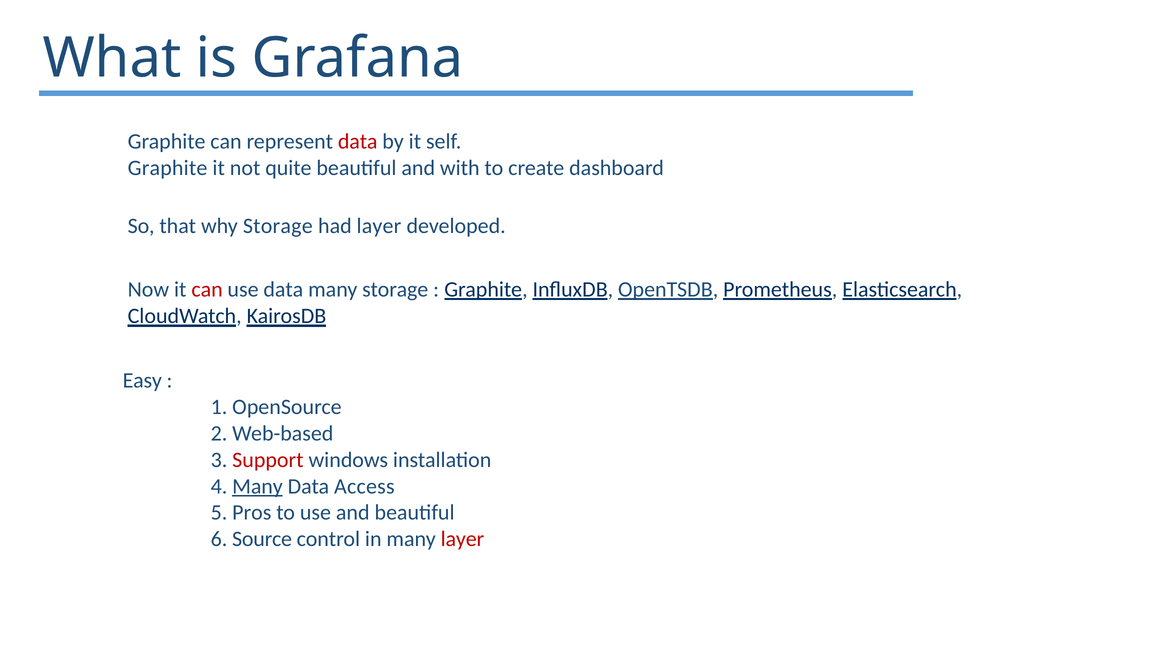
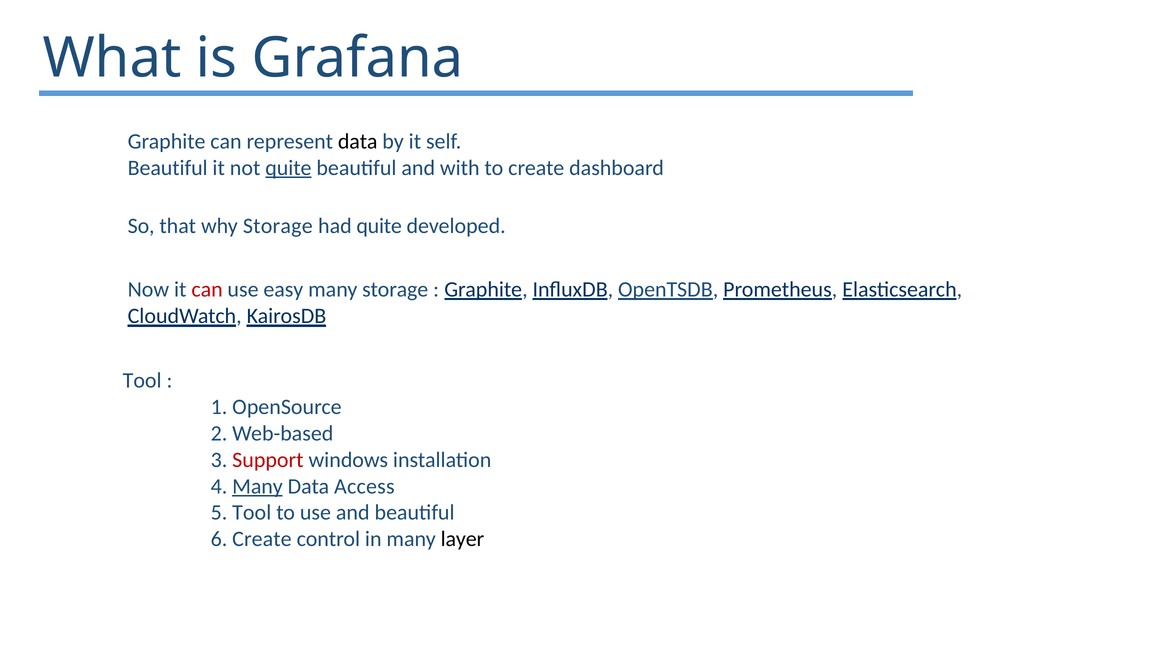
data at (358, 141) colour: red -> black
Graphite at (168, 168): Graphite -> Beautiful
quite at (288, 168) underline: none -> present
had layer: layer -> quite
use data: data -> easy
Easy at (142, 381): Easy -> Tool
5 Pros: Pros -> Tool
6 Source: Source -> Create
layer at (462, 539) colour: red -> black
